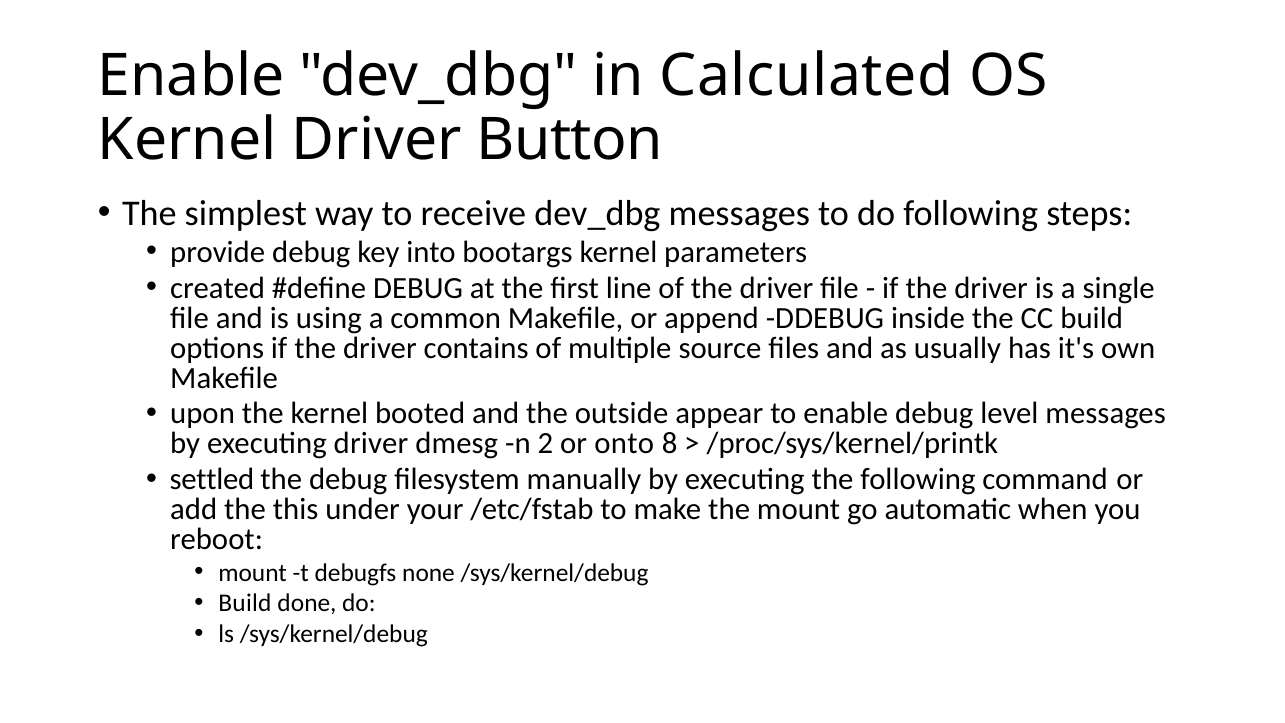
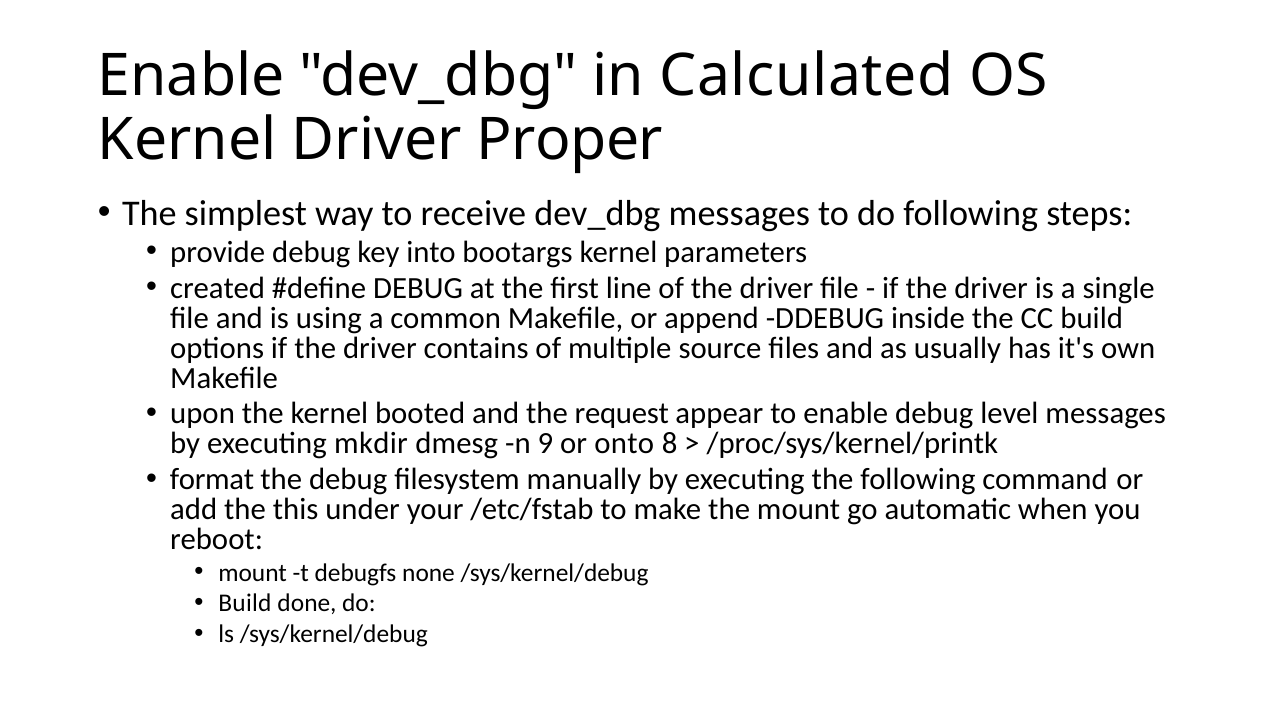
Button: Button -> Proper
outside: outside -> request
executing driver: driver -> mkdir
2: 2 -> 9
settled: settled -> format
